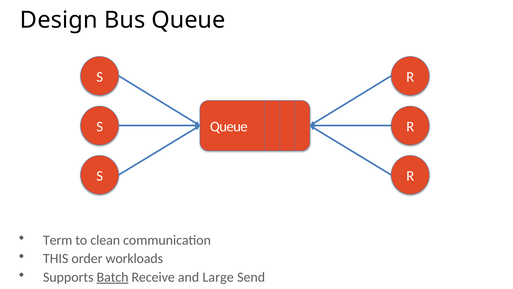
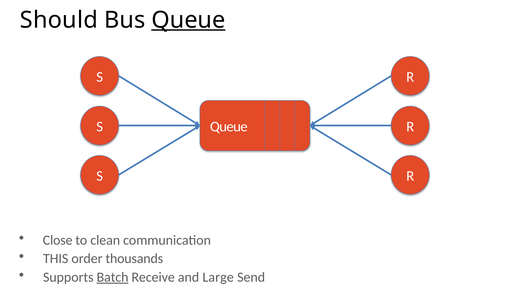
Design: Design -> Should
Queue at (188, 20) underline: none -> present
Term: Term -> Close
workloads: workloads -> thousands
